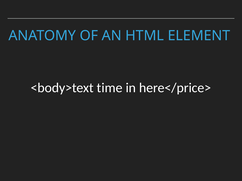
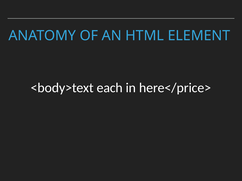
time: time -> each
